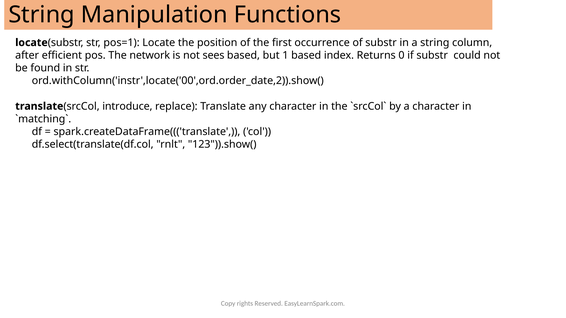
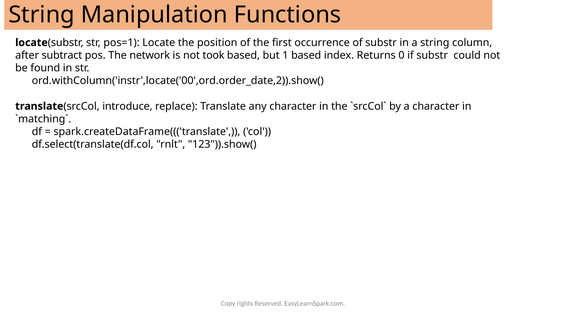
efficient: efficient -> subtract
sees: sees -> took
